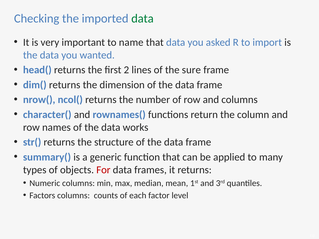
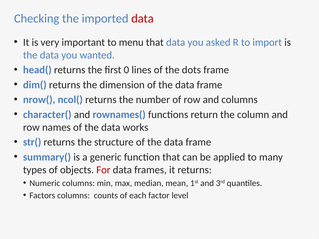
data at (142, 19) colour: green -> red
name: name -> menu
2: 2 -> 0
sure: sure -> dots
